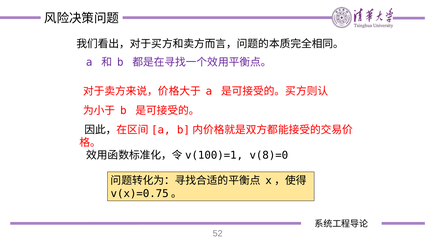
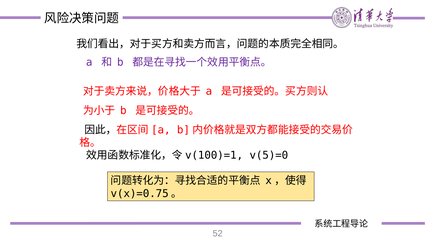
v(8)=0: v(8)=0 -> v(5)=0
